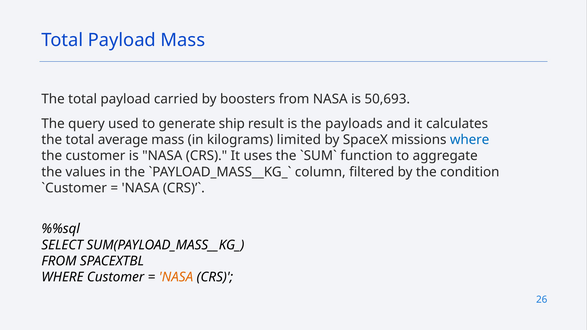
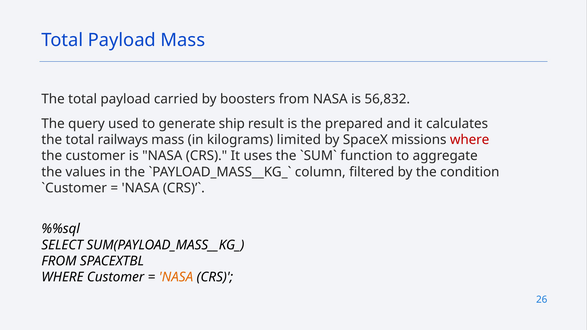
50,693: 50,693 -> 56,832
payloads: payloads -> prepared
average: average -> railways
where at (470, 140) colour: blue -> red
